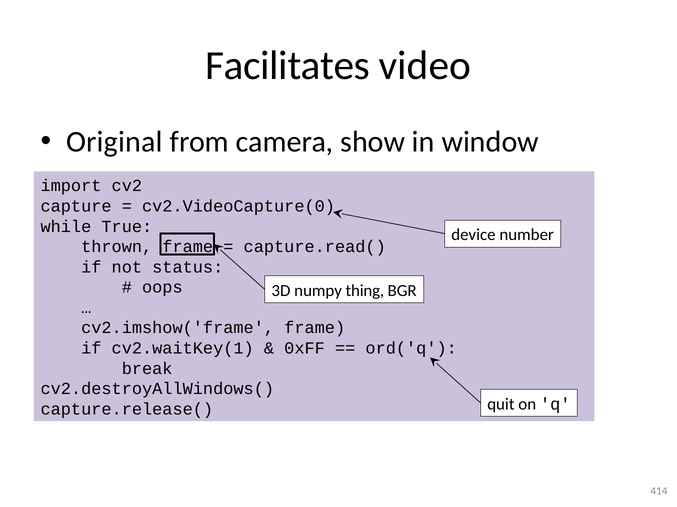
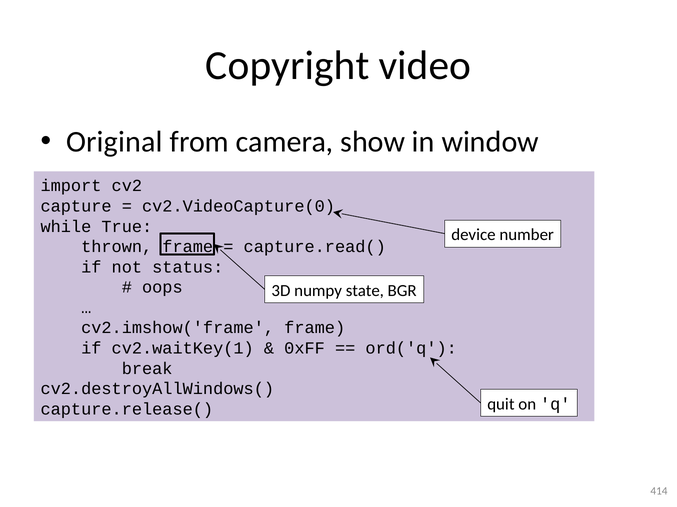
Facilitates: Facilitates -> Copyright
thing: thing -> state
